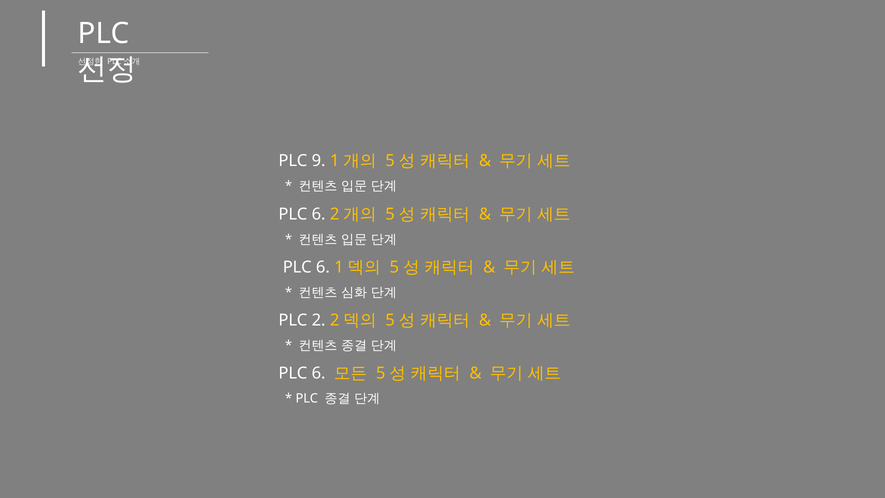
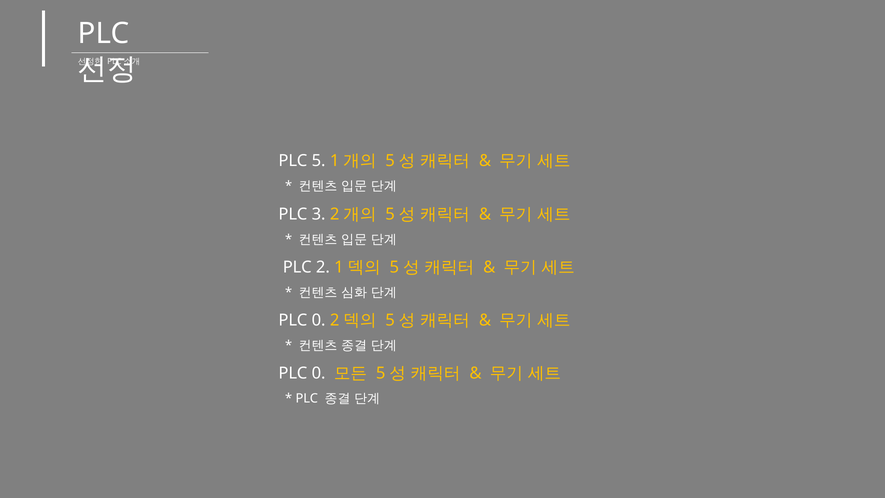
9: 9 -> 5
6 at (319, 214): 6 -> 3
6 at (323, 267): 6 -> 2
2 at (319, 320): 2 -> 0
6 at (319, 373): 6 -> 0
